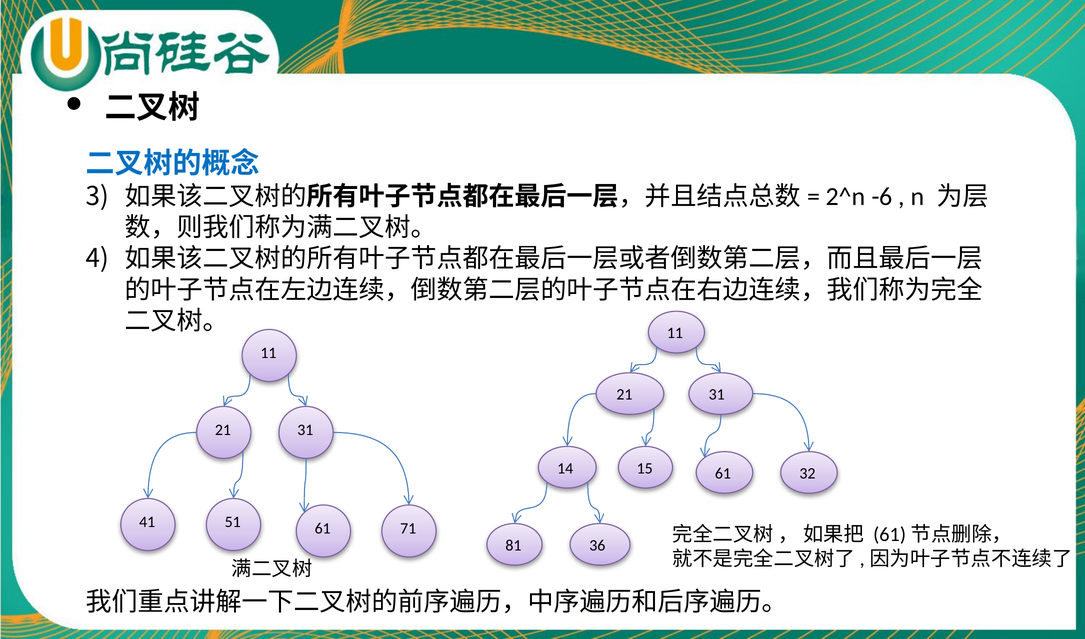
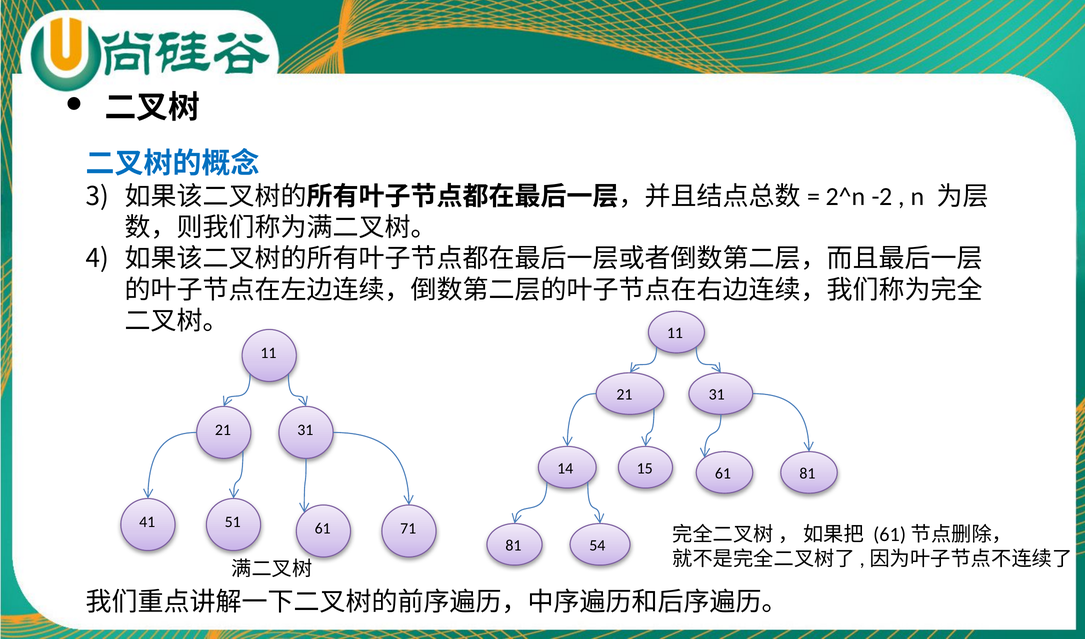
-6: -6 -> -2
61 32: 32 -> 81
36: 36 -> 54
